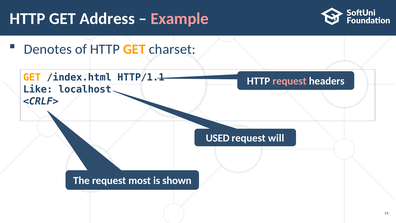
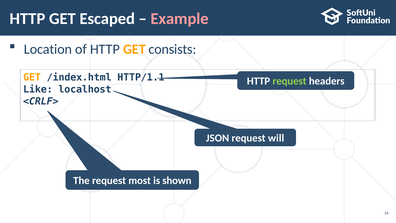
Address: Address -> Escaped
Denotes: Denotes -> Location
charset: charset -> consists
request at (290, 81) colour: pink -> light green
USED: USED -> JSON
